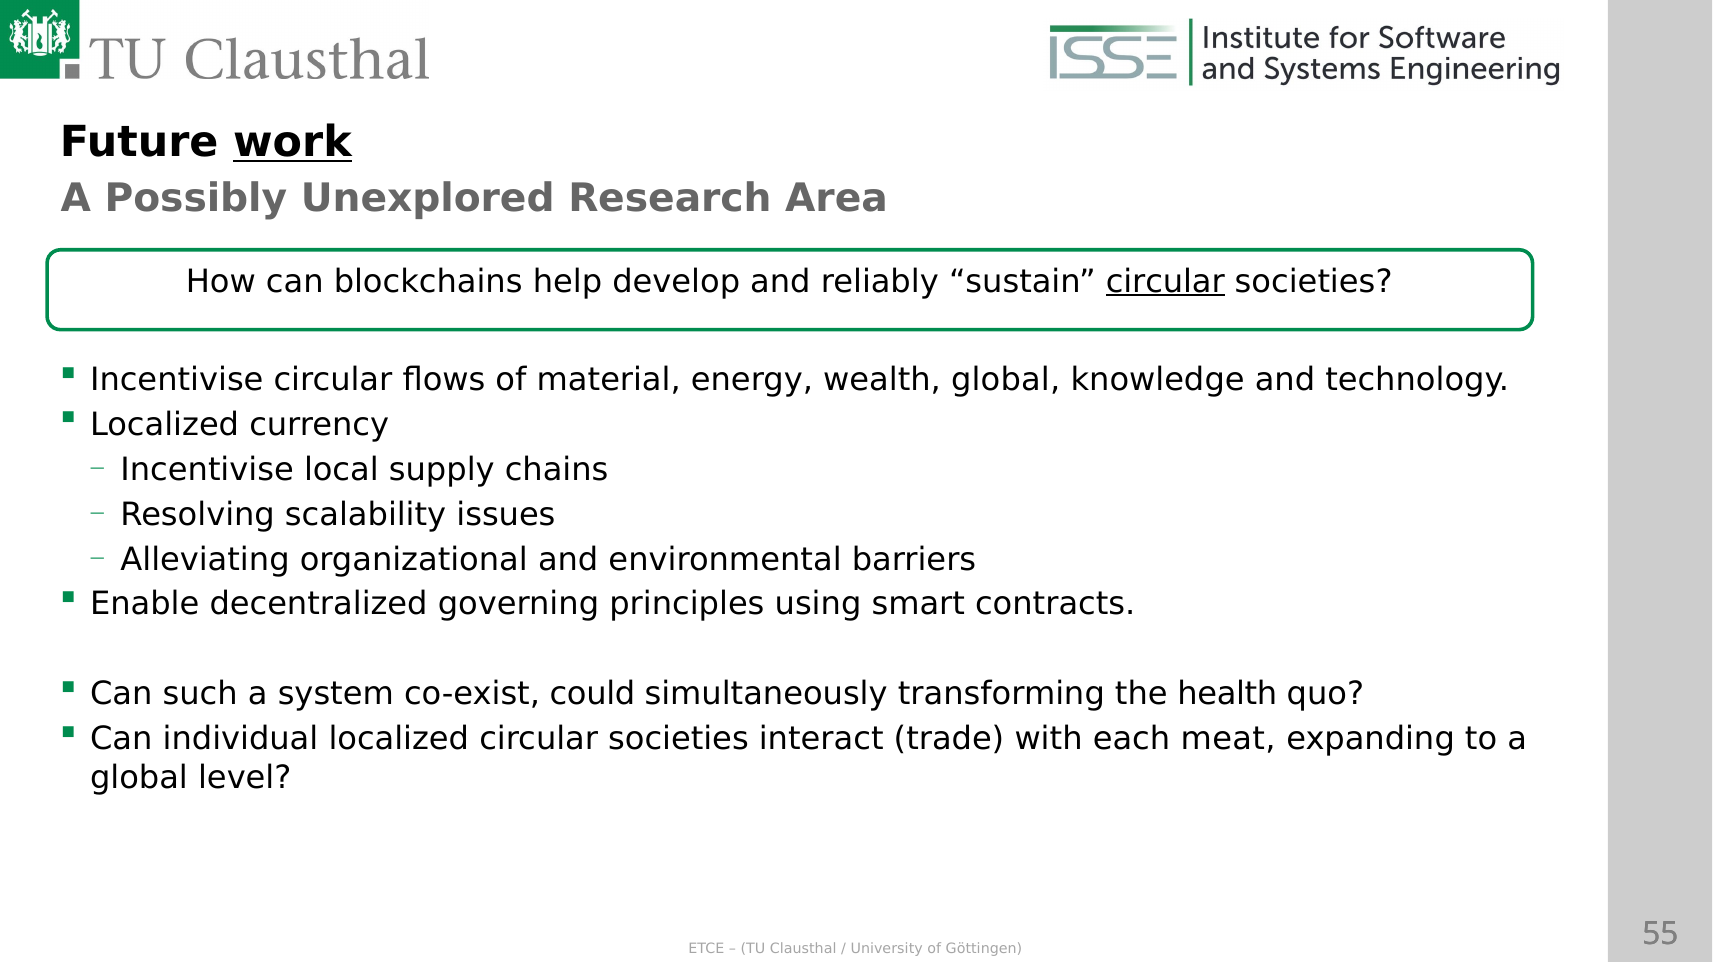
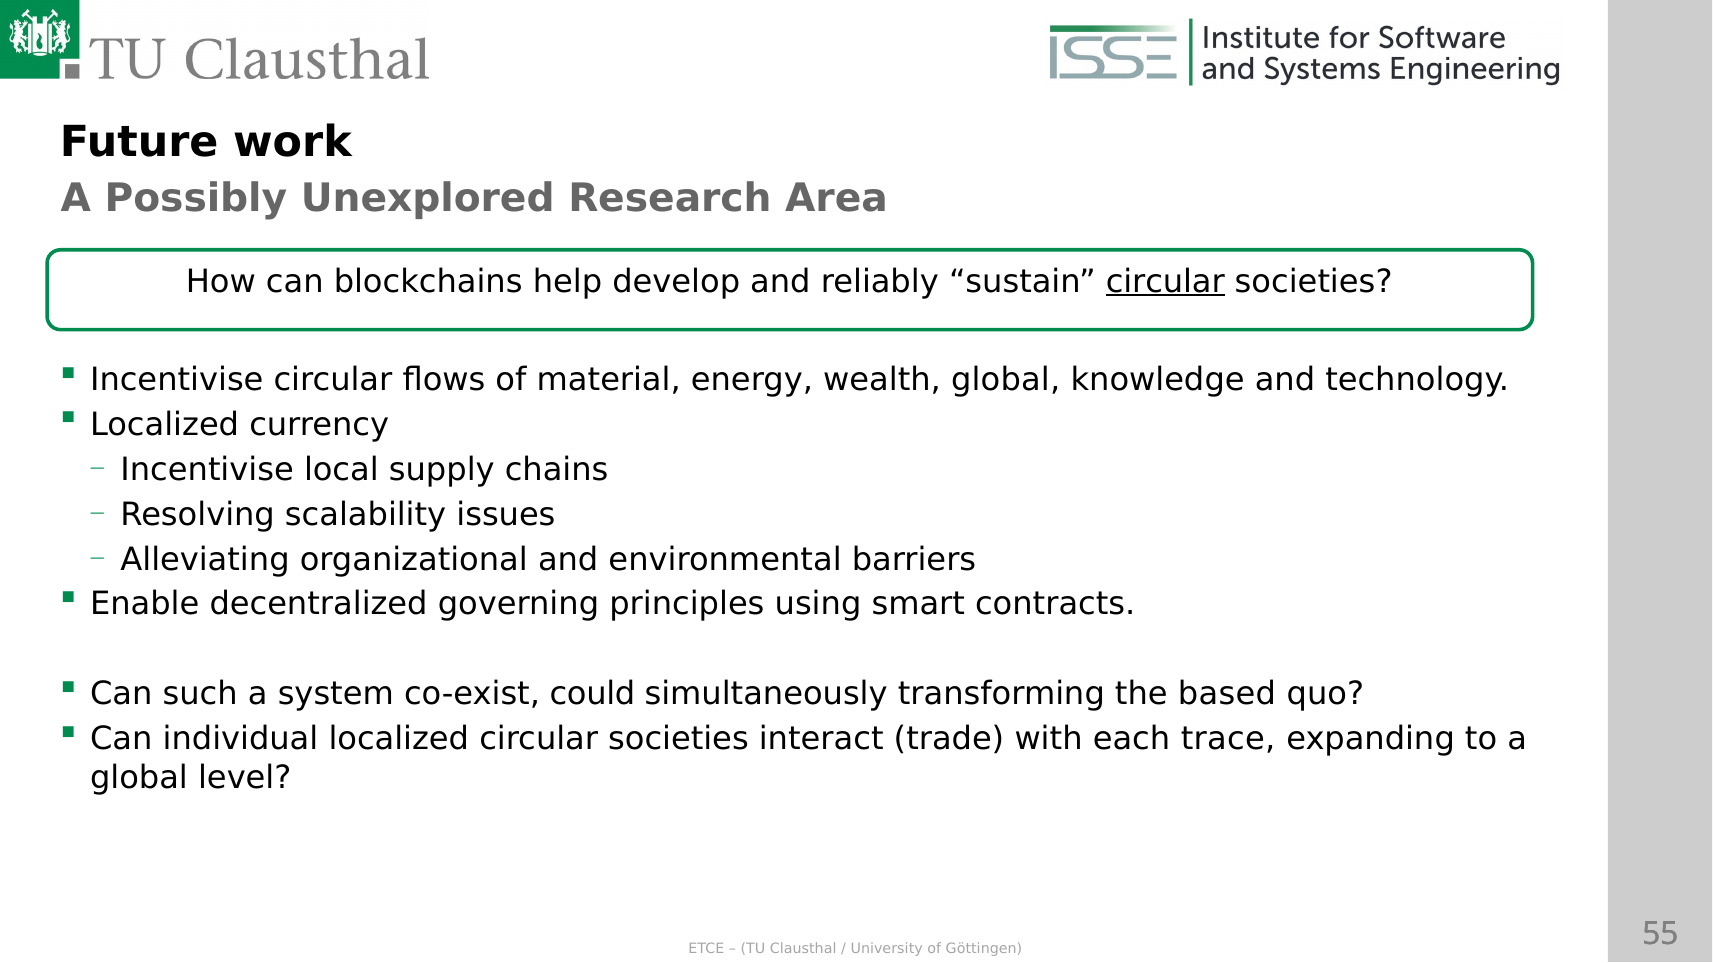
work underline: present -> none
health: health -> based
meat: meat -> trace
